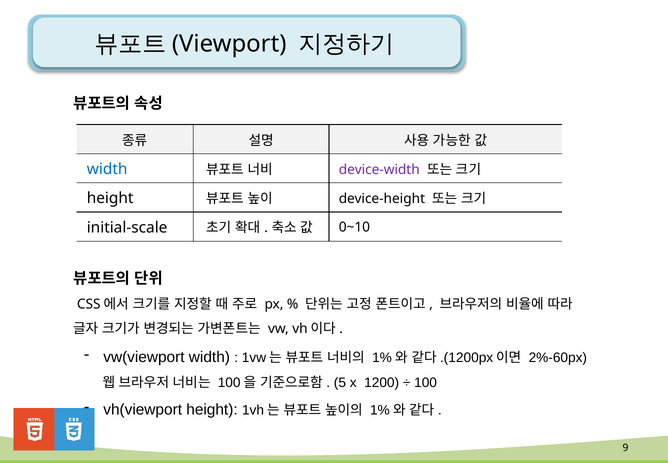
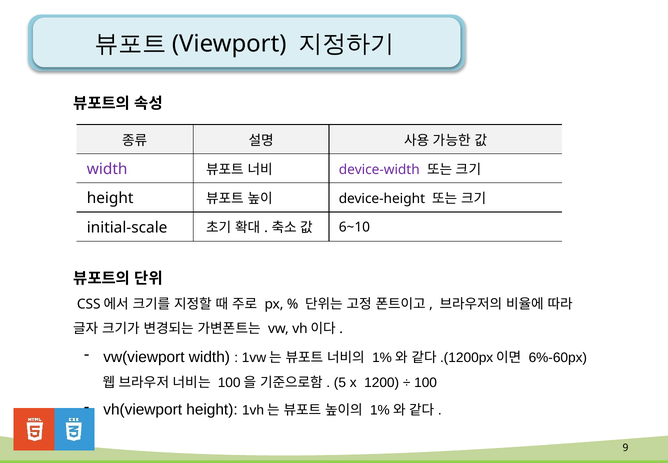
width at (107, 169) colour: blue -> purple
0~10: 0~10 -> 6~10
2%-60px: 2%-60px -> 6%-60px
